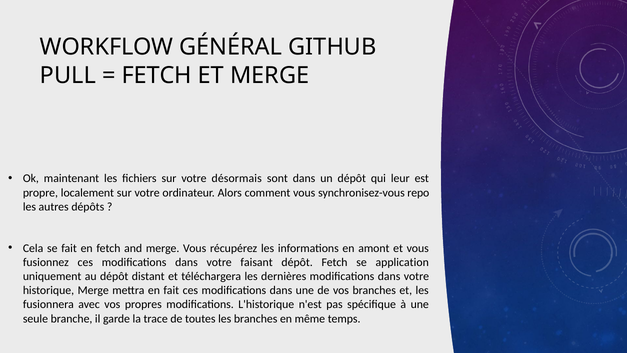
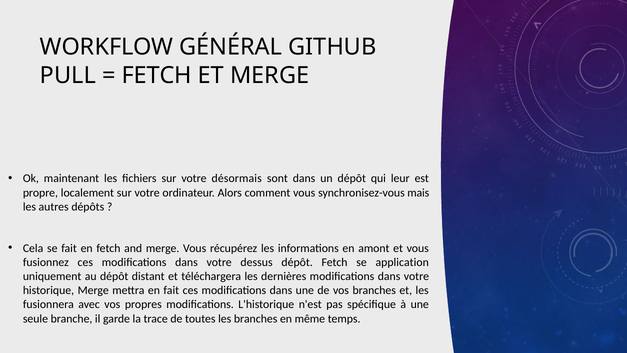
repo: repo -> mais
faisant: faisant -> dessus
